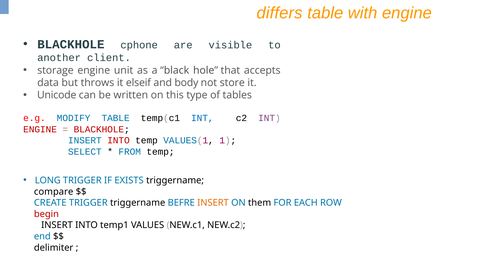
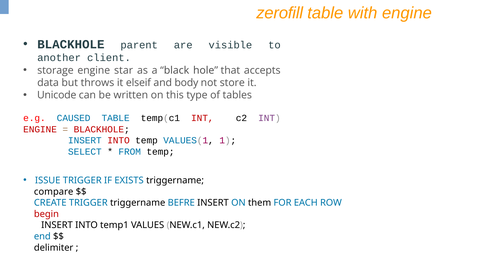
differs: differs -> zerofill
cphone: cphone -> parent
unit: unit -> star
MODIFY: MODIFY -> CAUSED
INT at (202, 118) colour: blue -> red
LONG: LONG -> ISSUE
INSERT at (213, 203) colour: orange -> black
